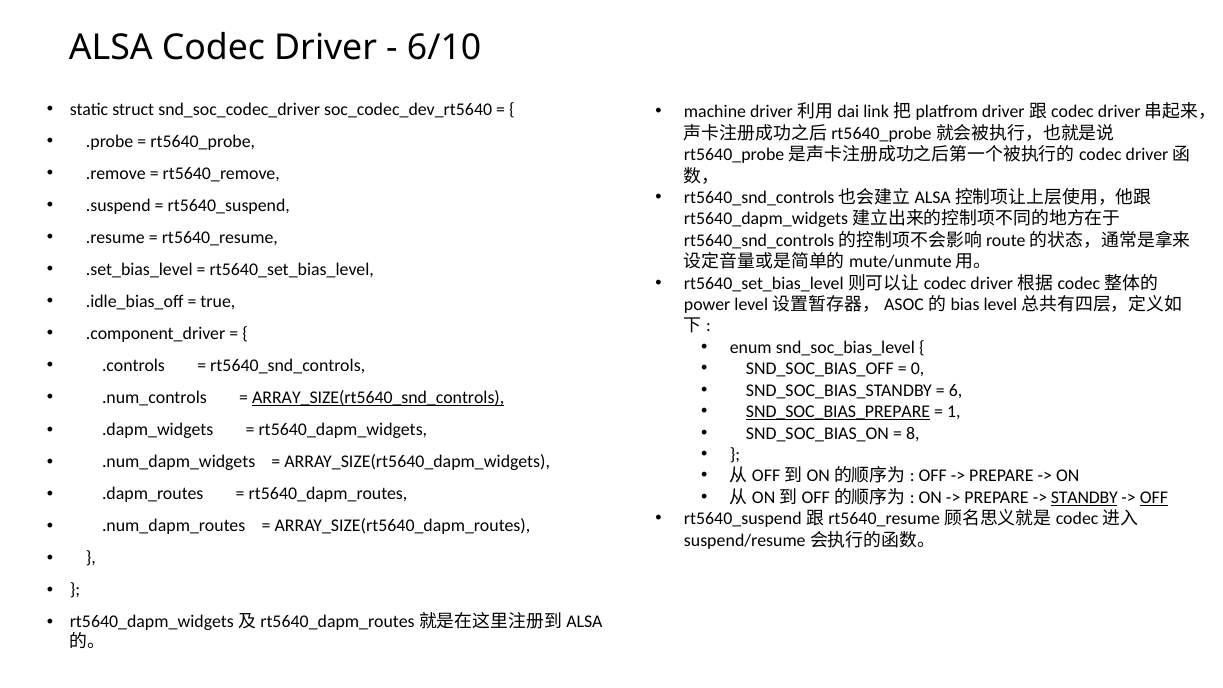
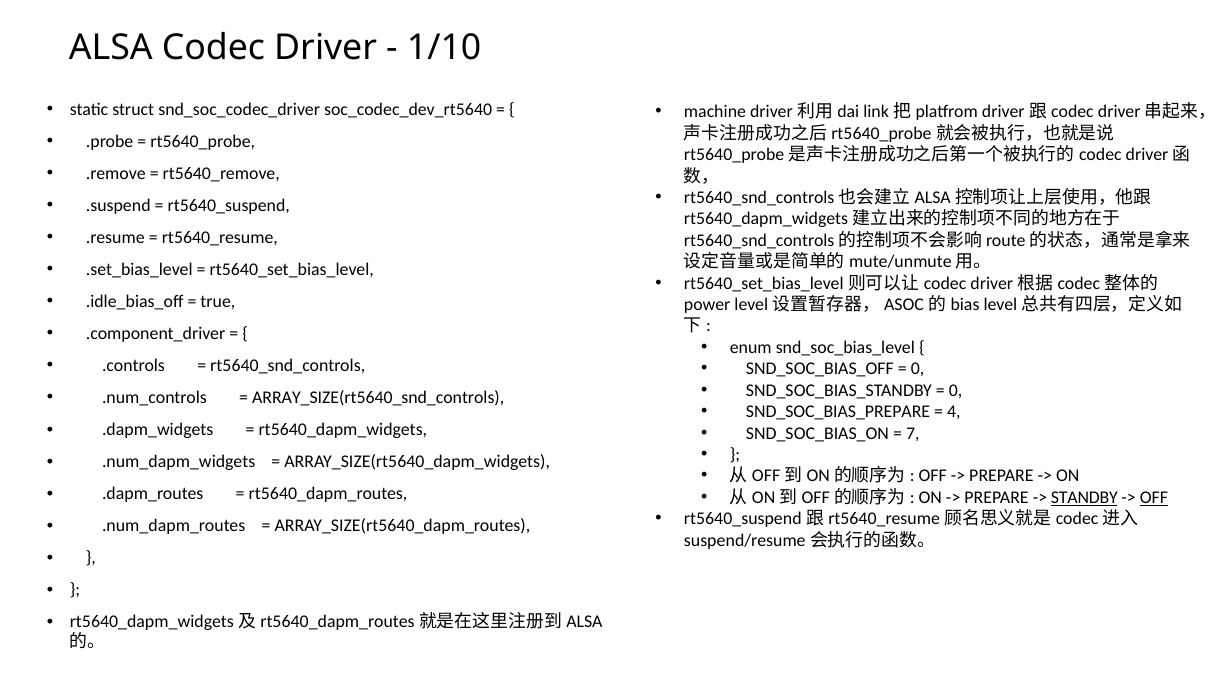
6/10: 6/10 -> 1/10
6 at (956, 390): 6 -> 0
ARRAY_SIZE(rt5640_snd_controls underline: present -> none
SND_SOC_BIAS_PREPARE underline: present -> none
1: 1 -> 4
8: 8 -> 7
